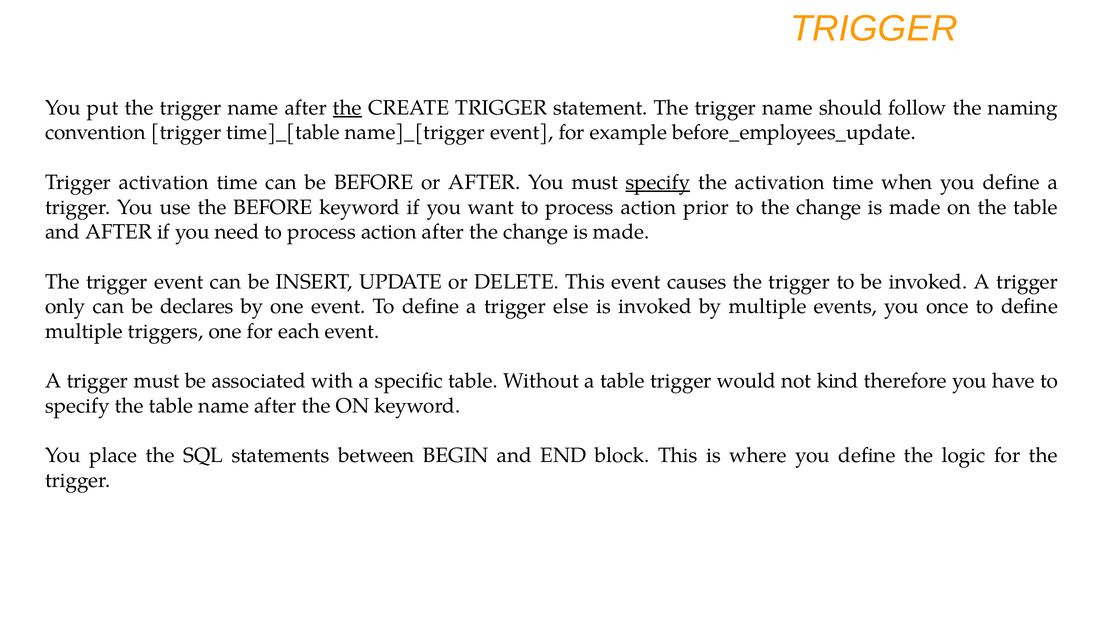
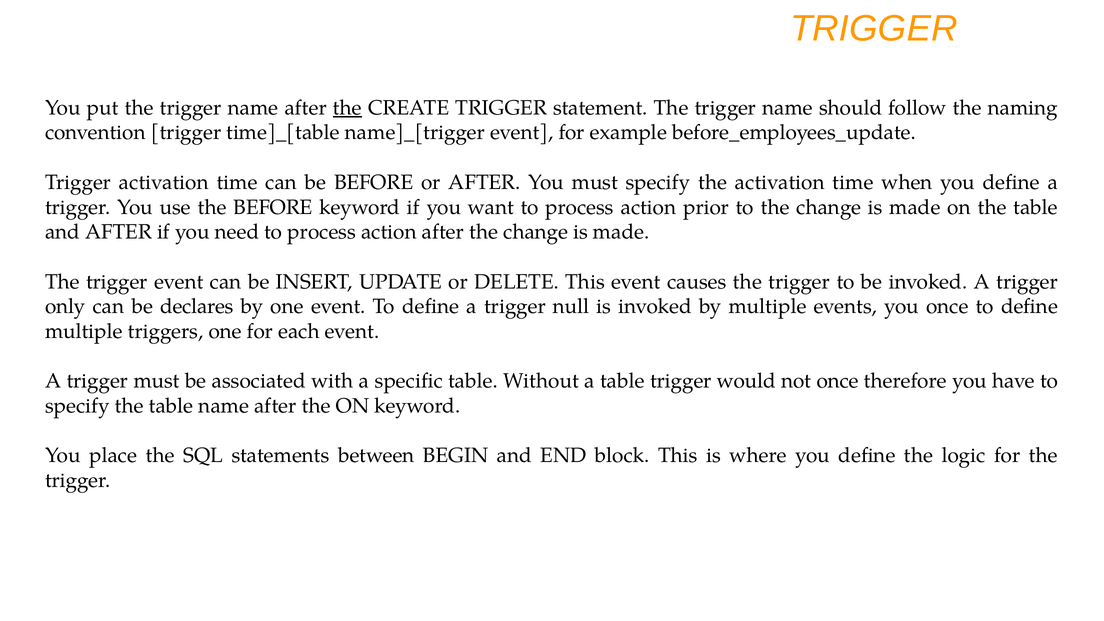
specify at (658, 182) underline: present -> none
else: else -> null
not kind: kind -> once
